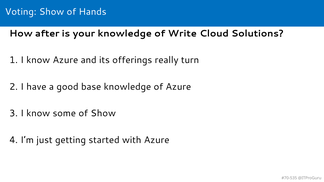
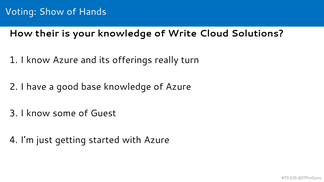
after: after -> their
of Show: Show -> Guest
